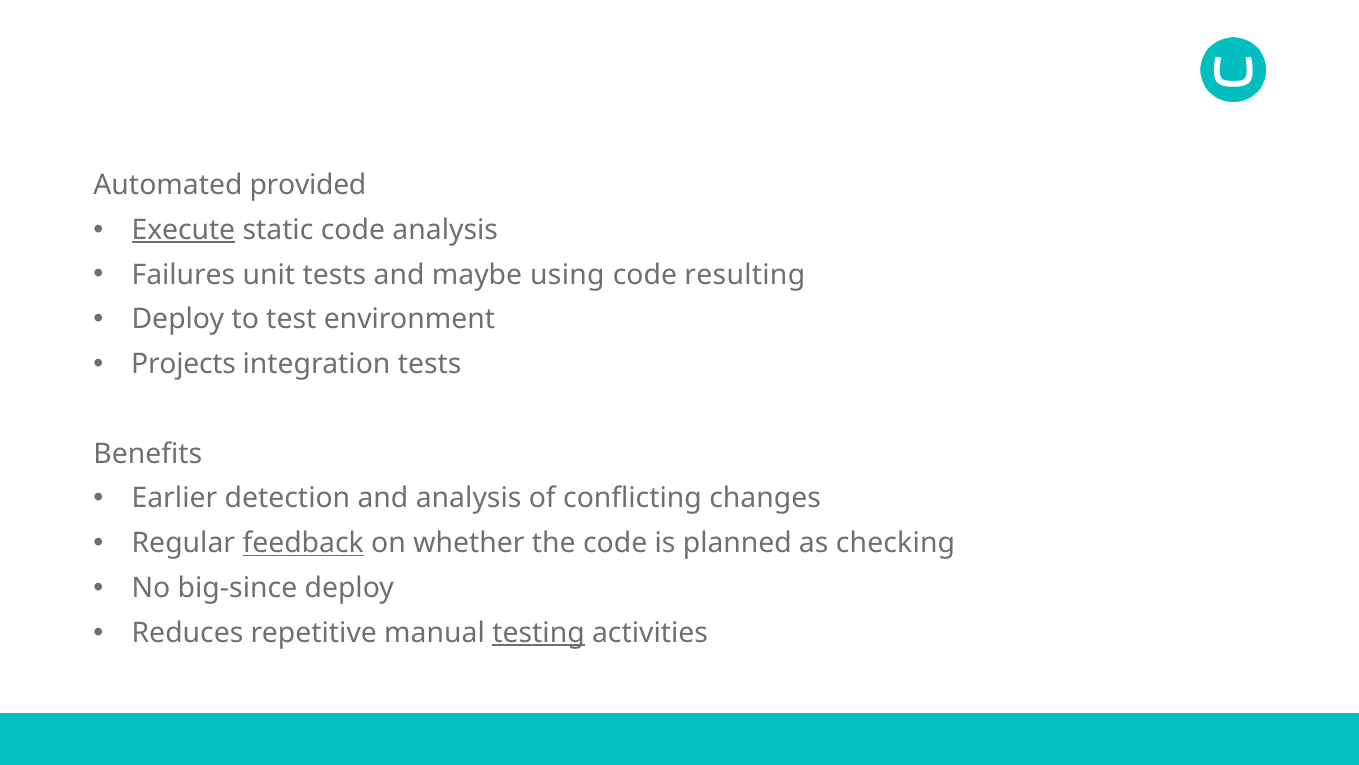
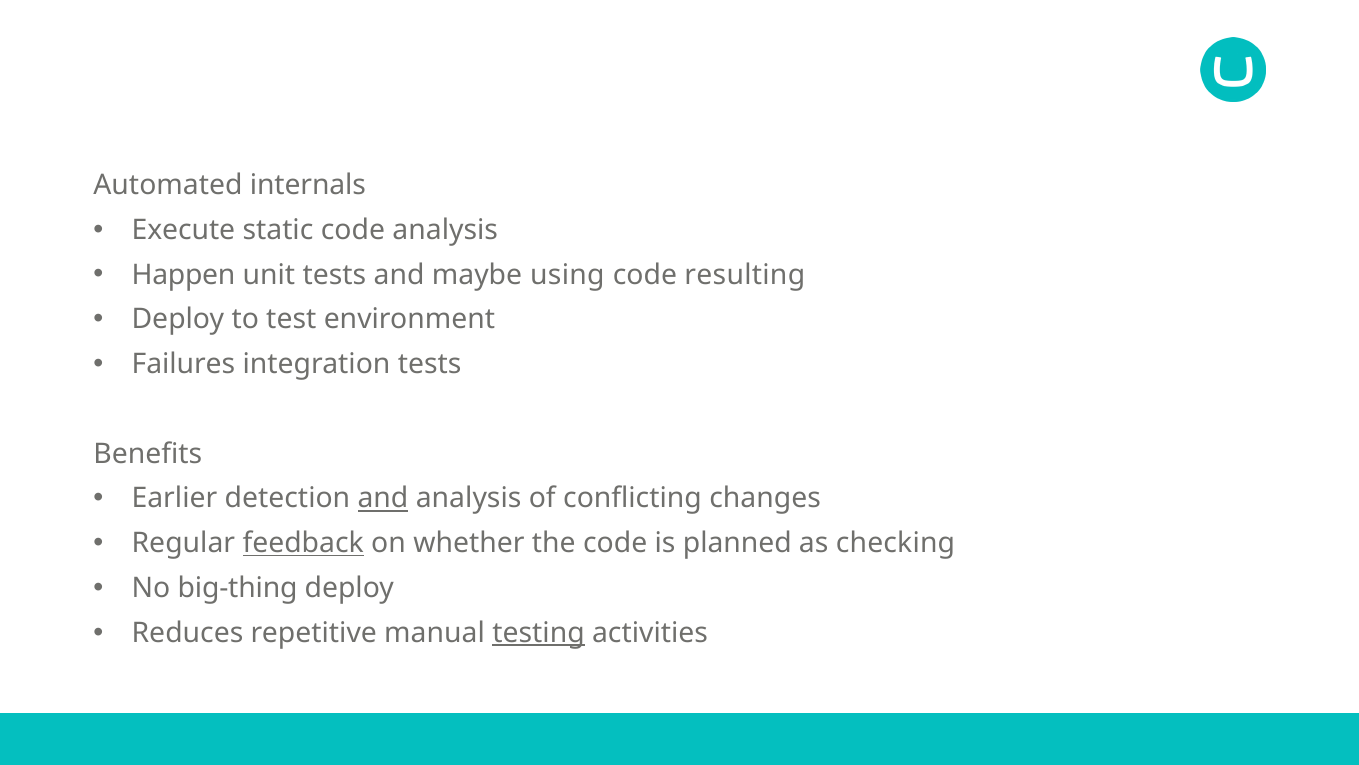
provided: provided -> internals
Execute underline: present -> none
Failures: Failures -> Happen
Projects: Projects -> Failures
and at (383, 498) underline: none -> present
big-since: big-since -> big-thing
